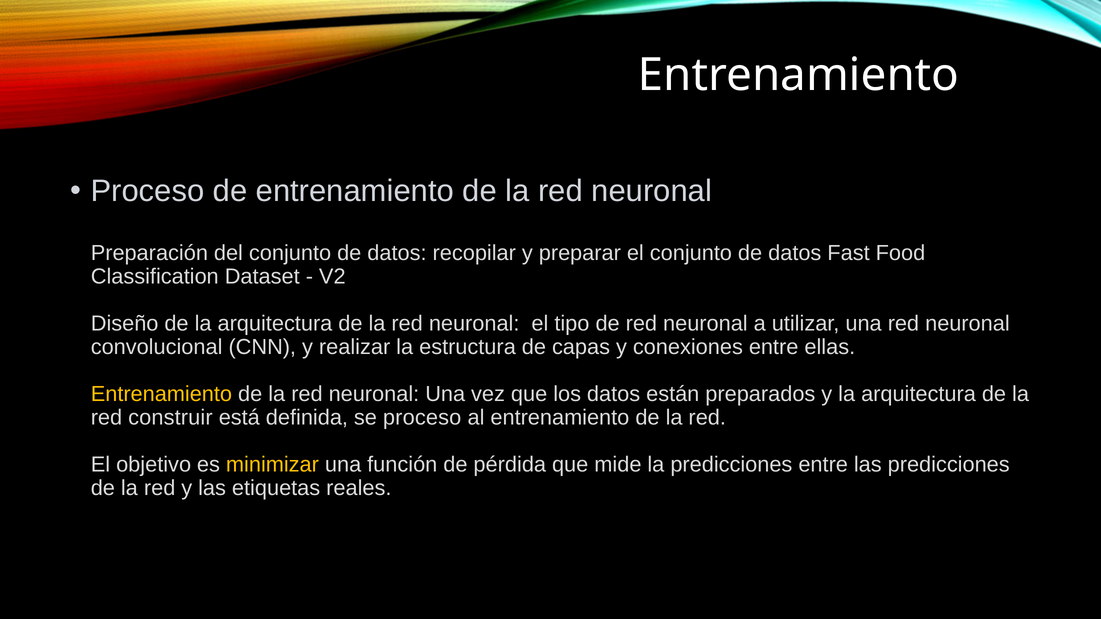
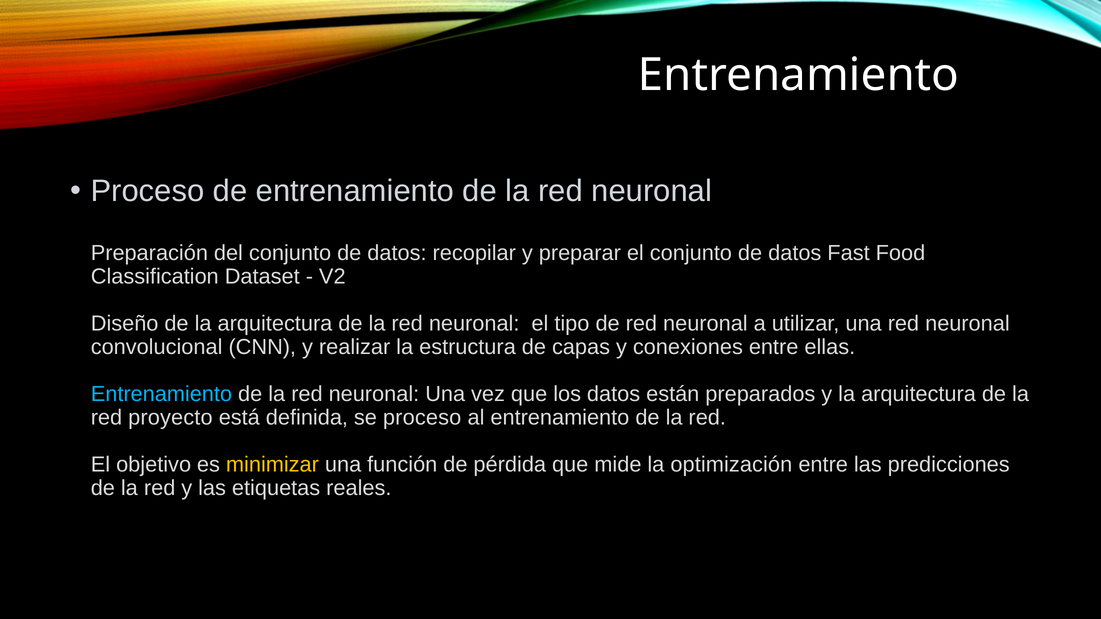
Entrenamiento at (161, 394) colour: yellow -> light blue
construir: construir -> proyecto
la predicciones: predicciones -> optimización
